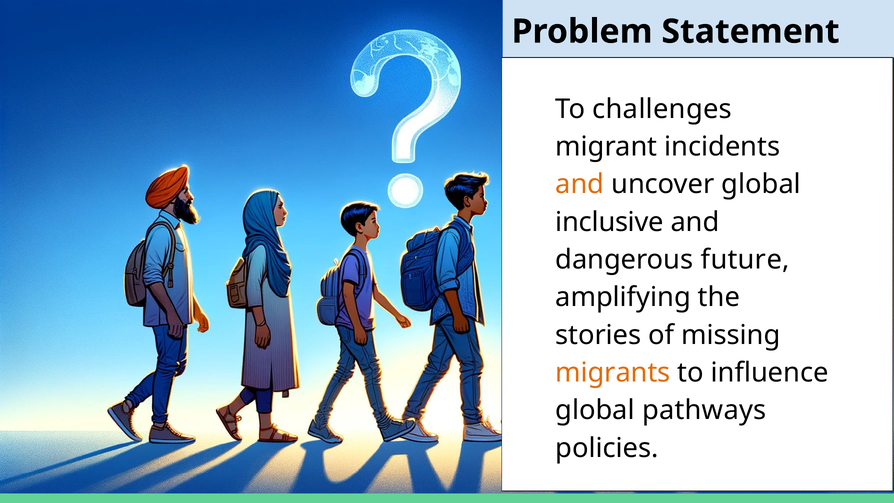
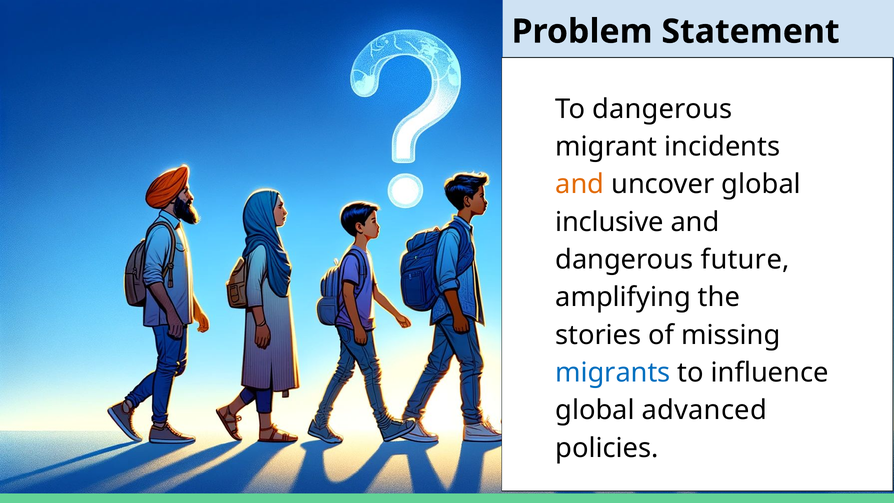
To challenges: challenges -> dangerous
migrants colour: orange -> blue
pathways: pathways -> advanced
